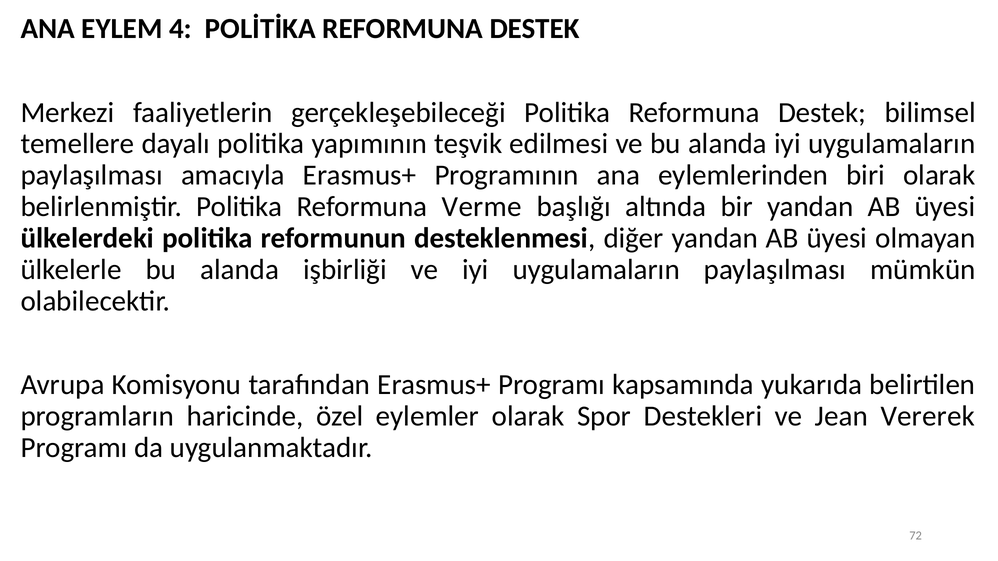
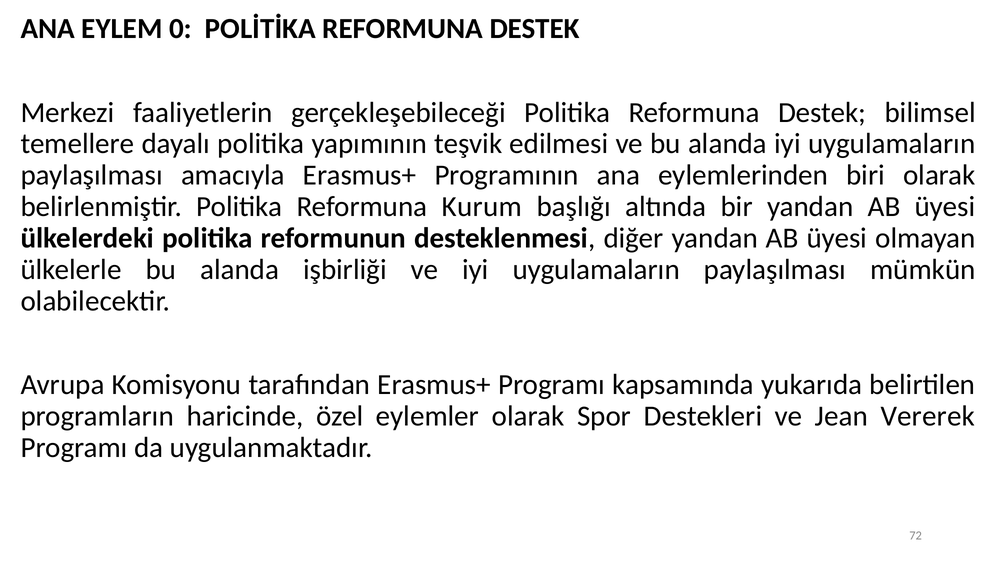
4: 4 -> 0
Verme: Verme -> Kurum
